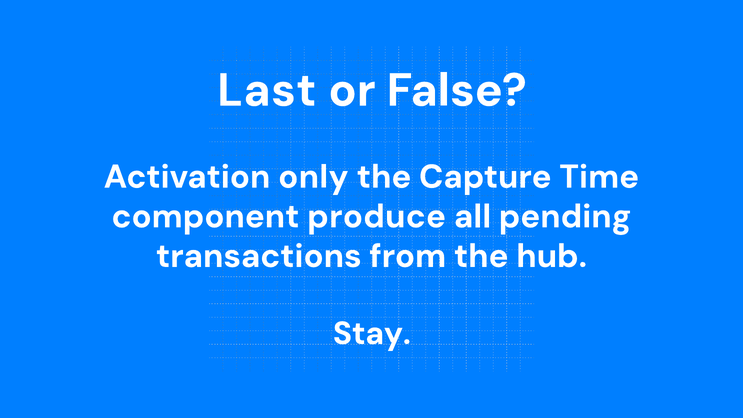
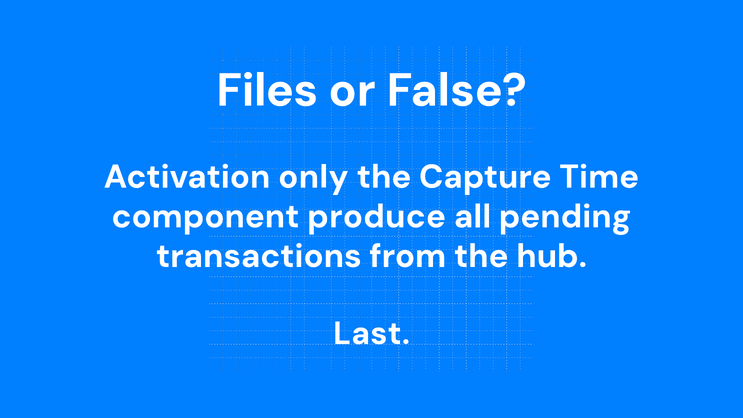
Last: Last -> Files
Stay: Stay -> Last
